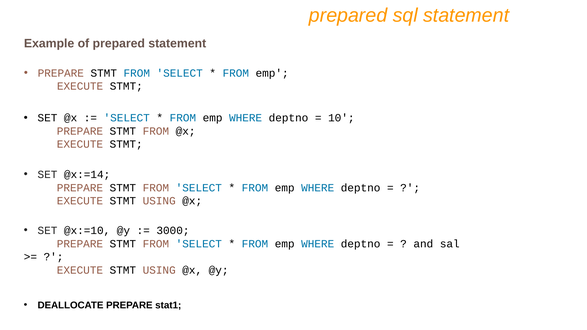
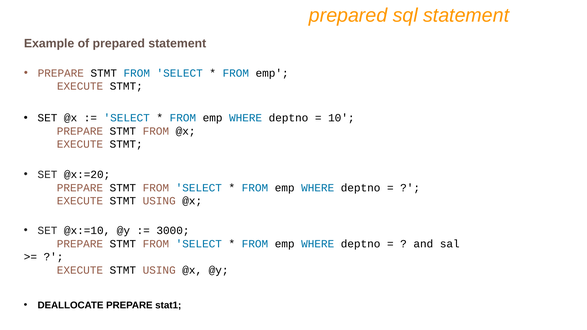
@x:=14: @x:=14 -> @x:=20
